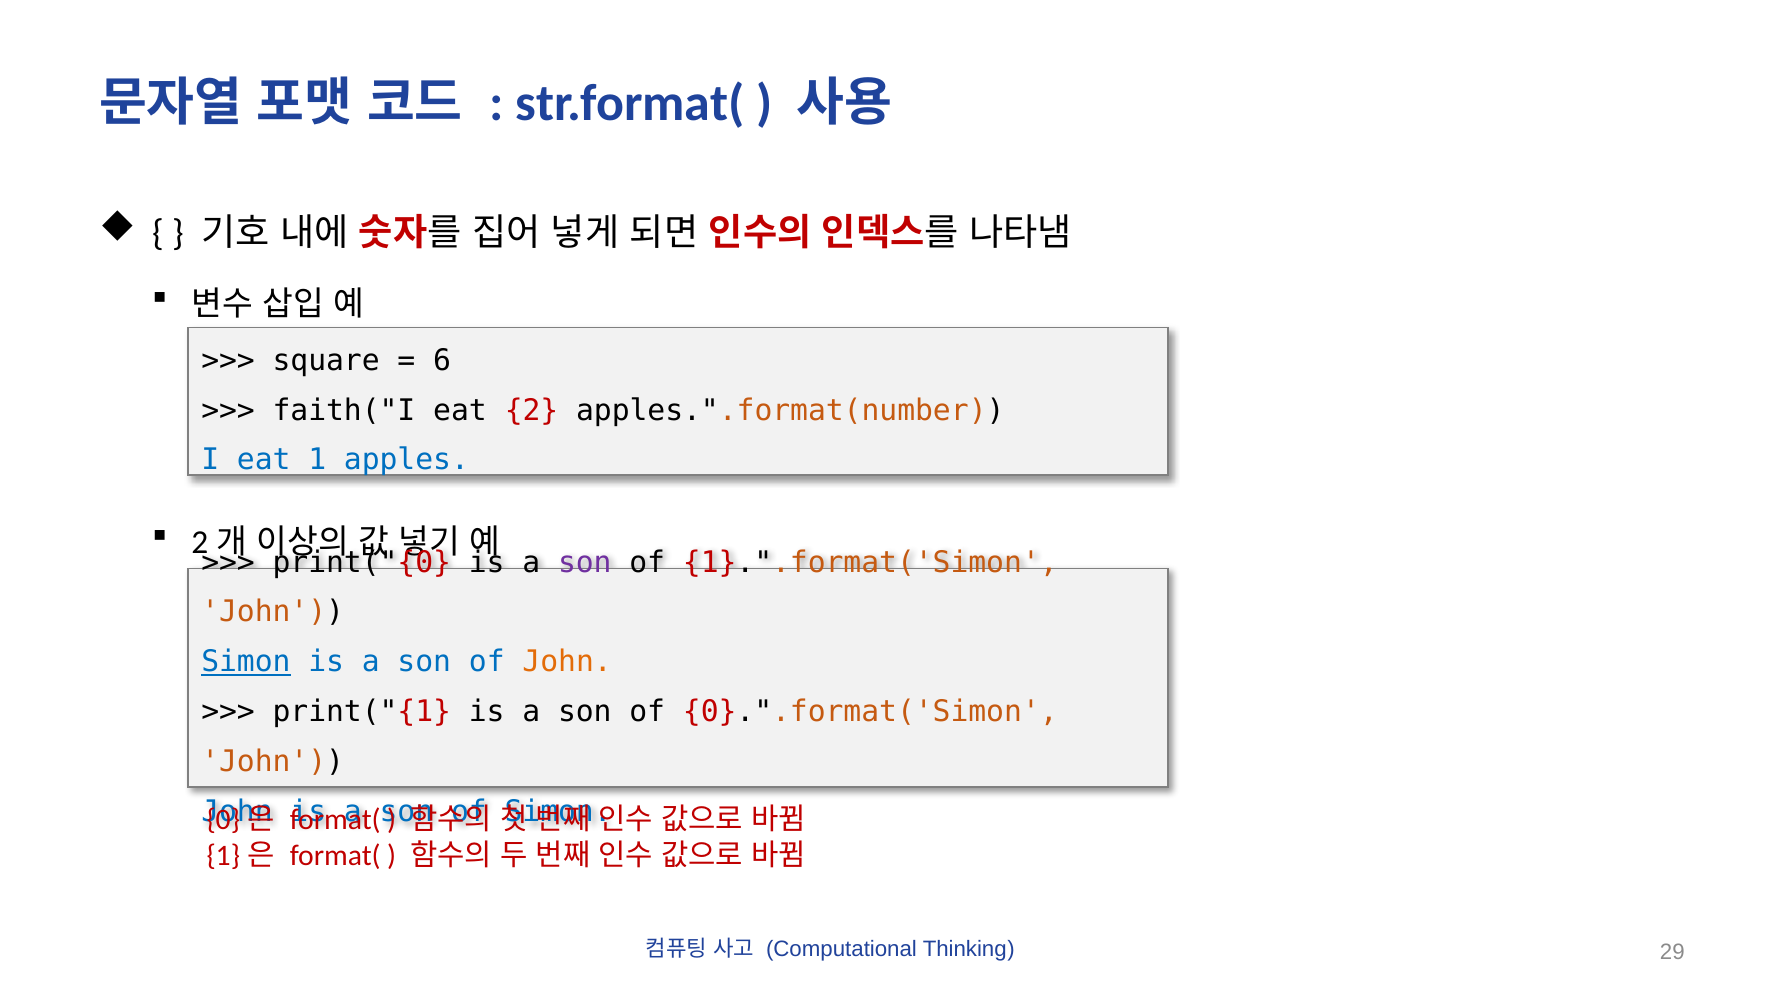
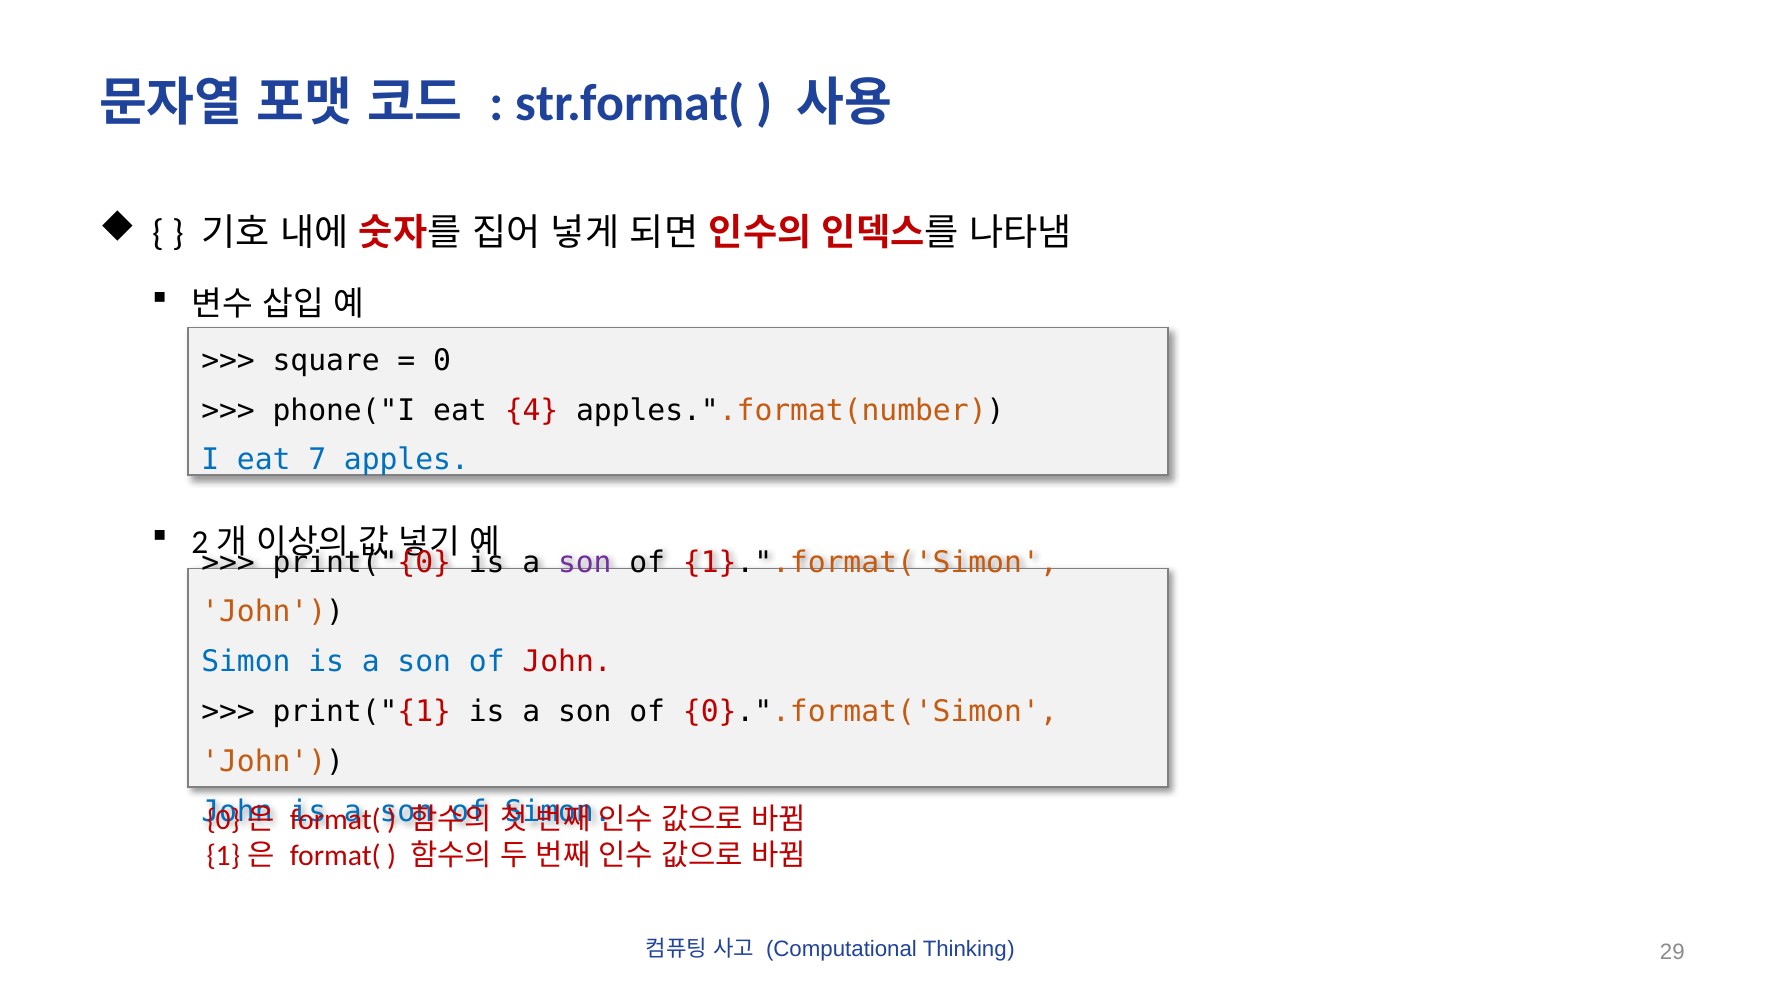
6: 6 -> 0
faith("I: faith("I -> phone("I
2: 2 -> 4
1: 1 -> 7
Simon at (246, 662) underline: present -> none
John at (567, 662) colour: orange -> red
